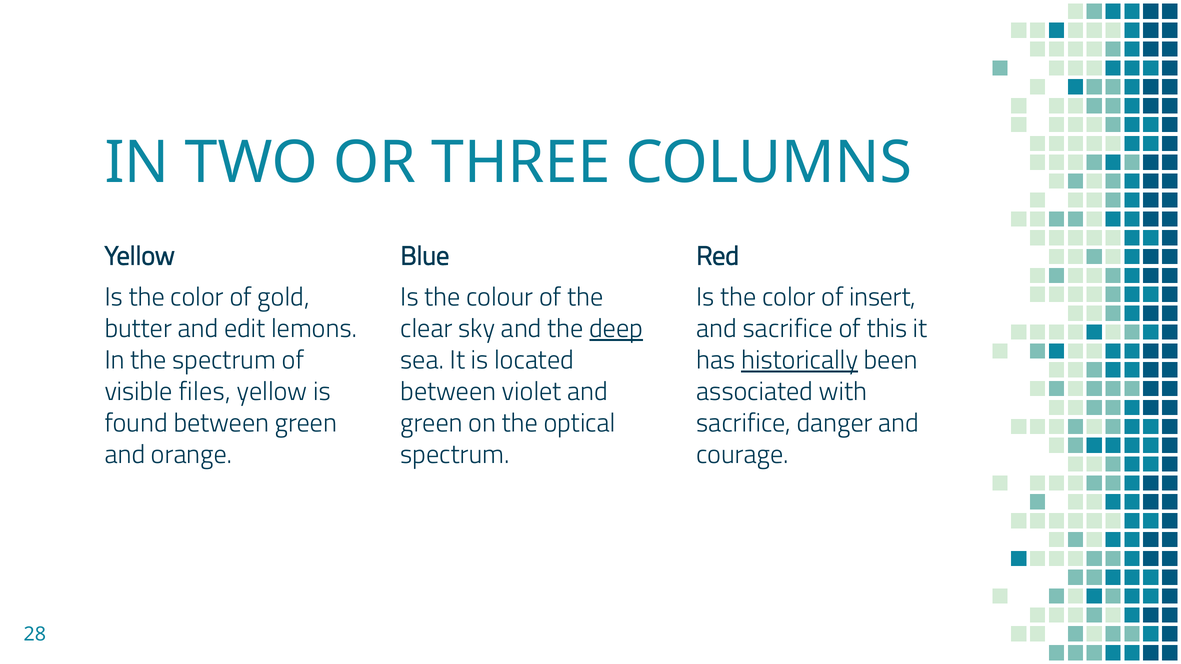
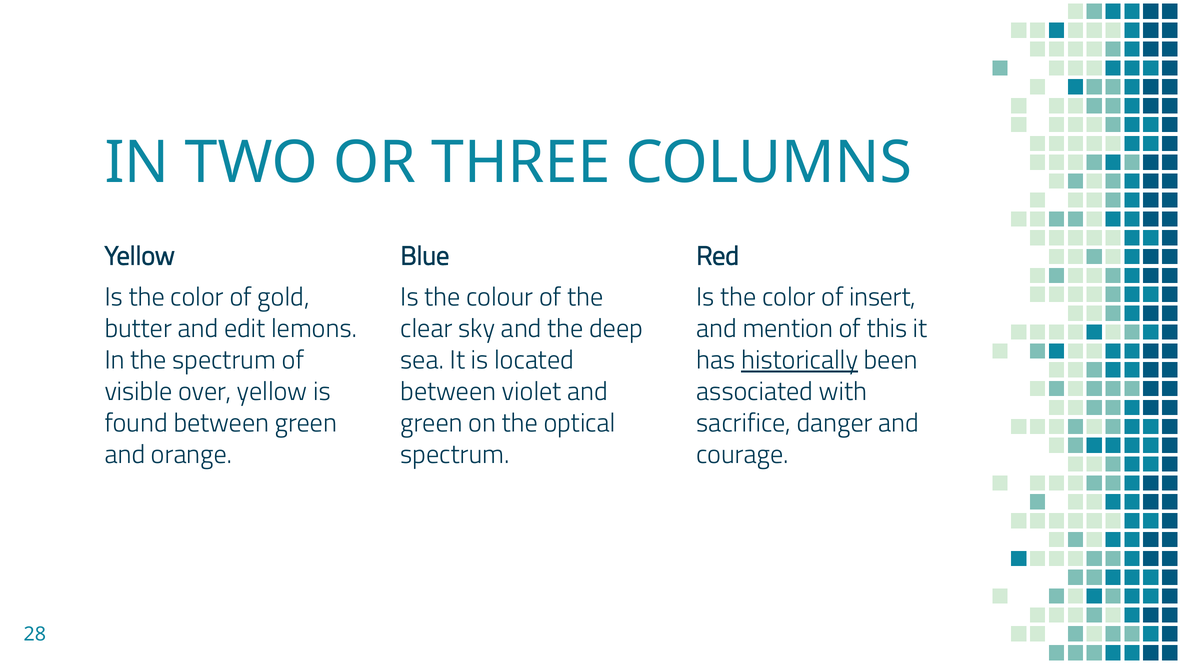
deep underline: present -> none
and sacrifice: sacrifice -> mention
files: files -> over
